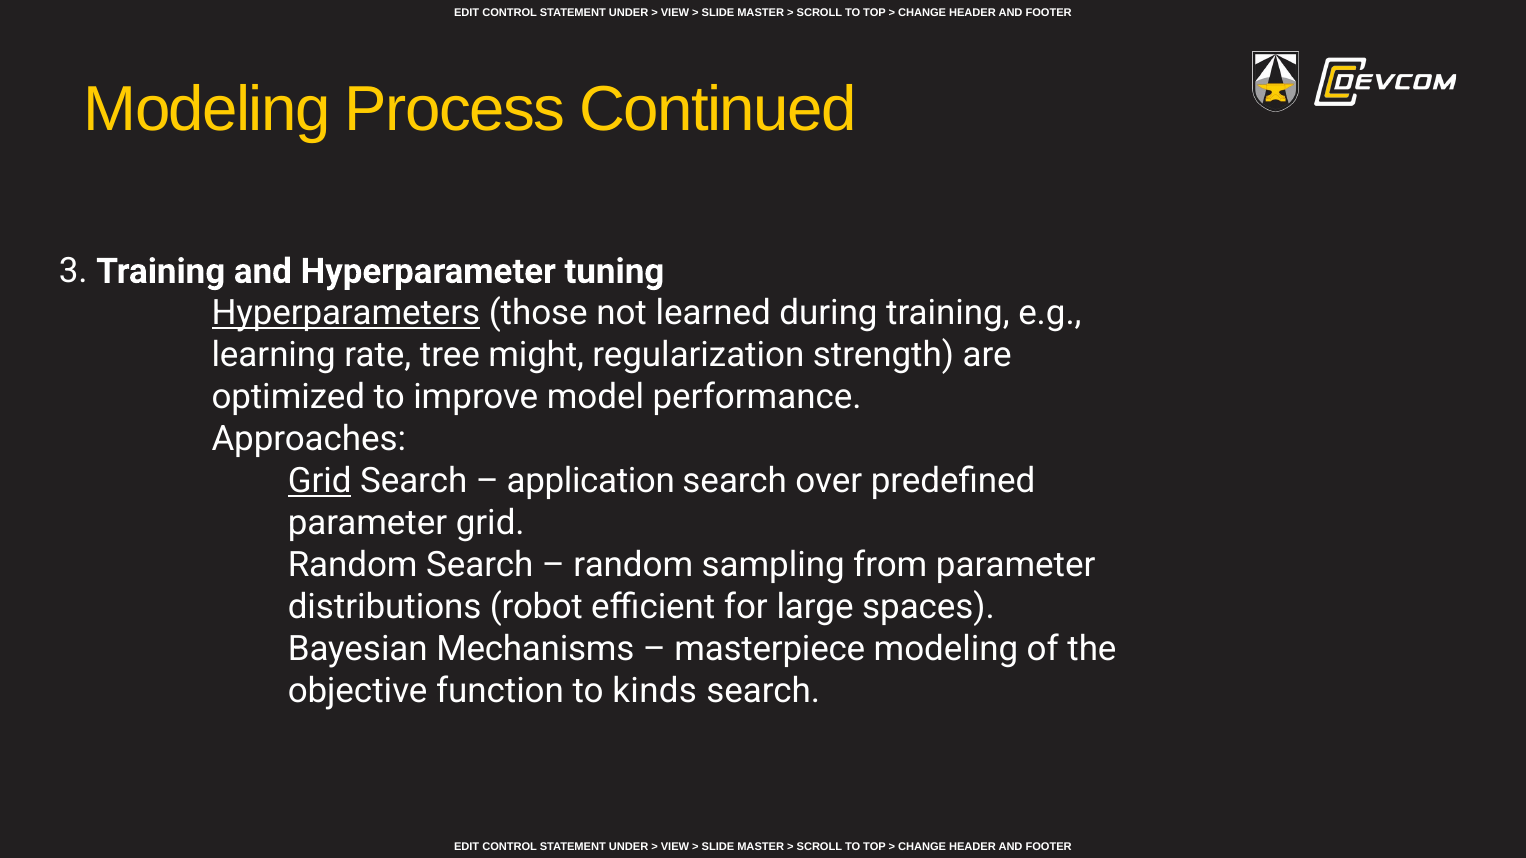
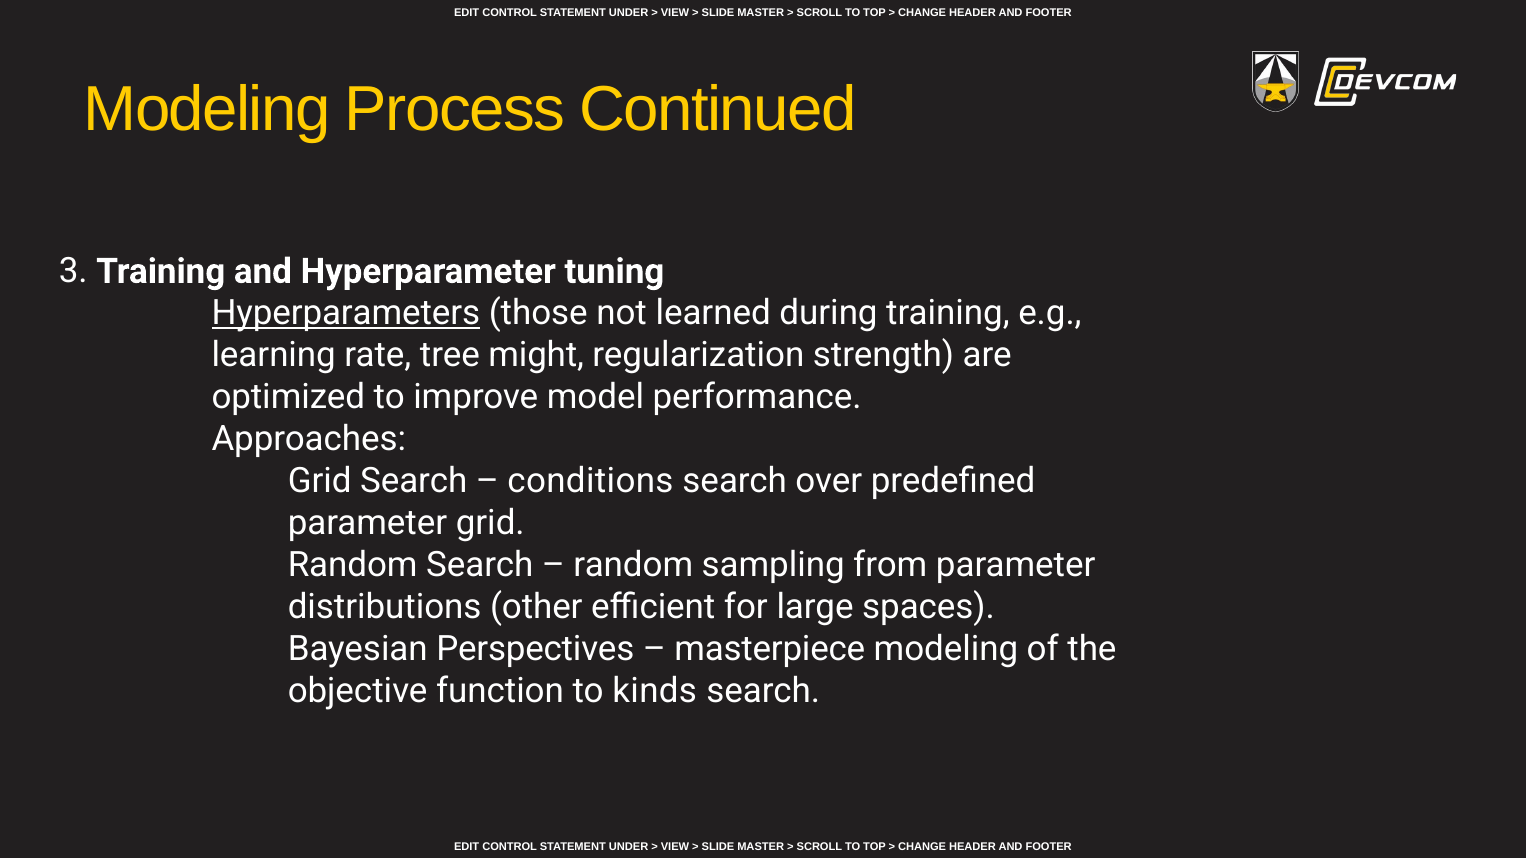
Grid at (320, 481) underline: present -> none
application: application -> conditions
robot: robot -> other
Mechanisms: Mechanisms -> Perspectives
